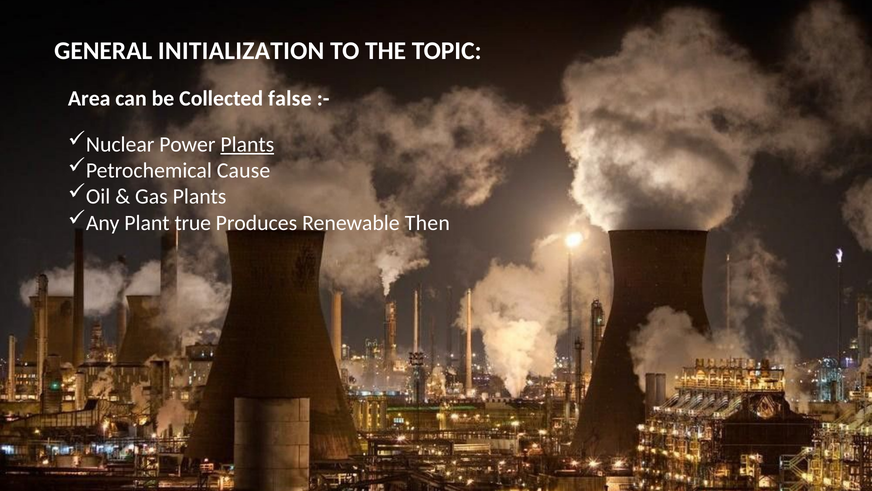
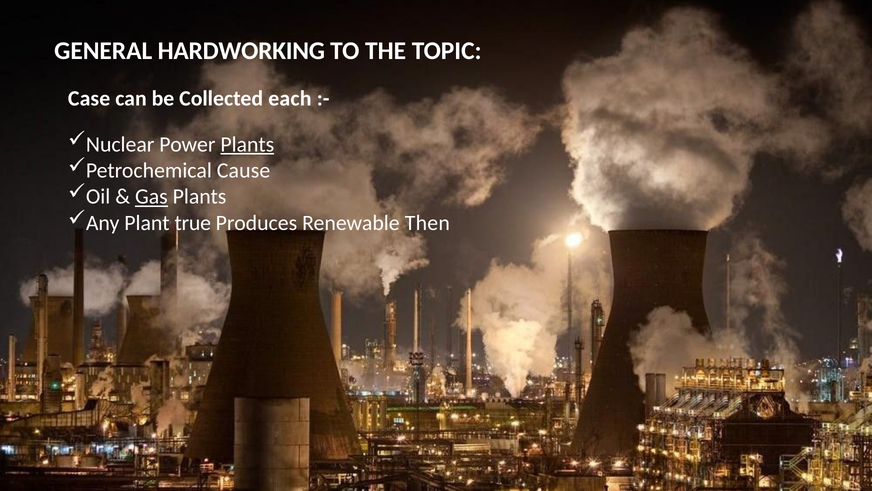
INITIALIZATION: INITIALIZATION -> HARDWORKING
Area: Area -> Case
false: false -> each
Gas underline: none -> present
